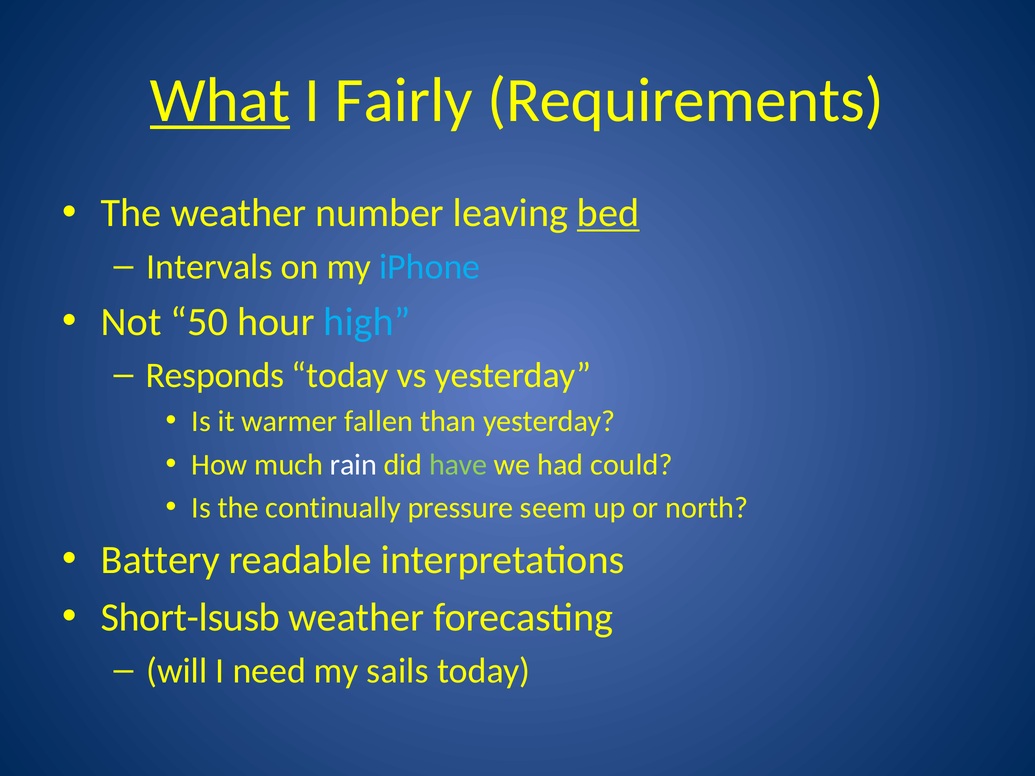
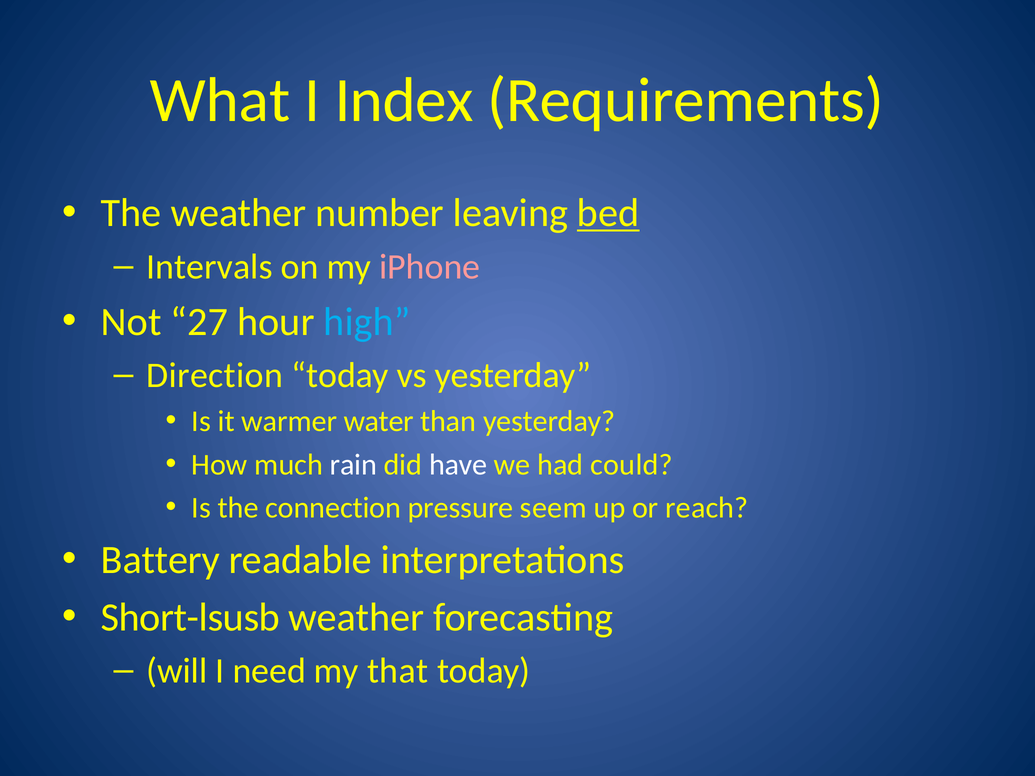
What underline: present -> none
Fairly: Fairly -> Index
iPhone colour: light blue -> pink
50: 50 -> 27
Responds: Responds -> Direction
fallen: fallen -> water
have colour: light green -> white
continually: continually -> connection
north: north -> reach
sails: sails -> that
